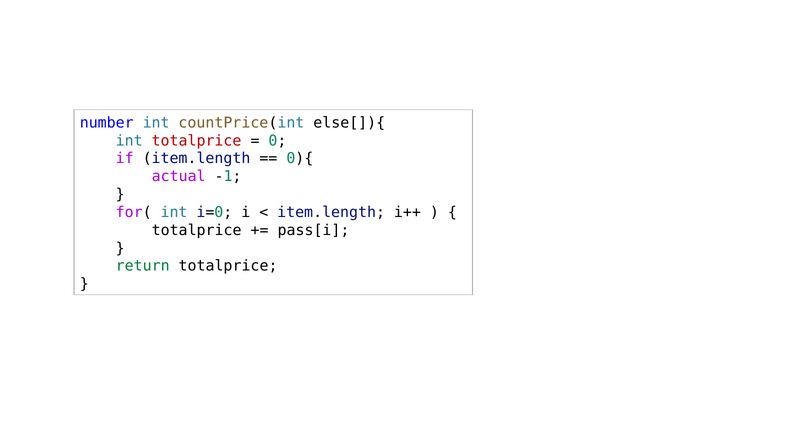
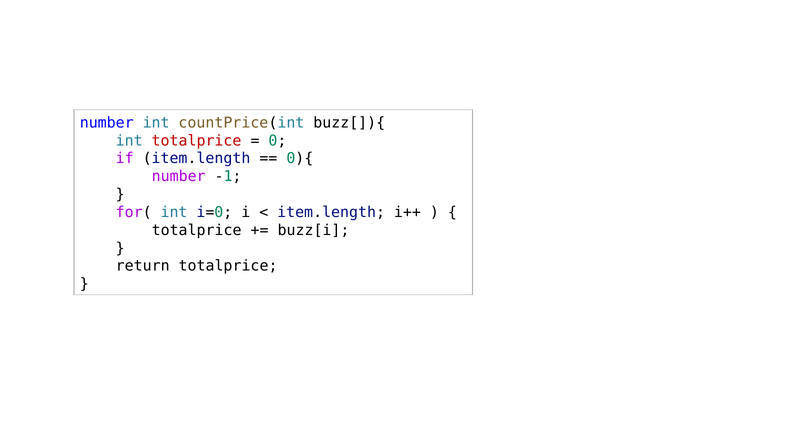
else[]){: else[]){ -> buzz[]){
actual at (179, 177): actual -> number
pass[i: pass[i -> buzz[i
return colour: green -> black
